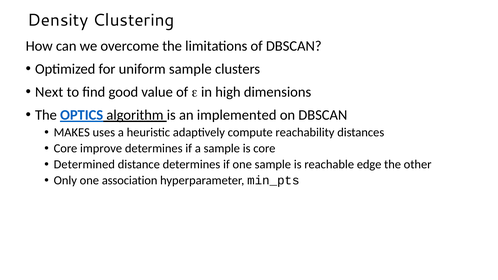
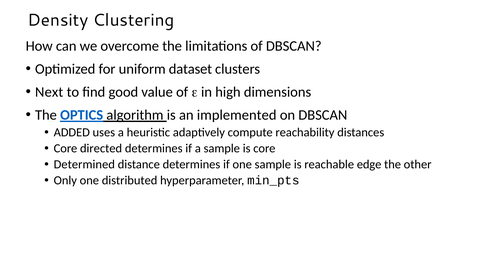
uniform sample: sample -> dataset
MAKES: MAKES -> ADDED
improve: improve -> directed
association: association -> distributed
